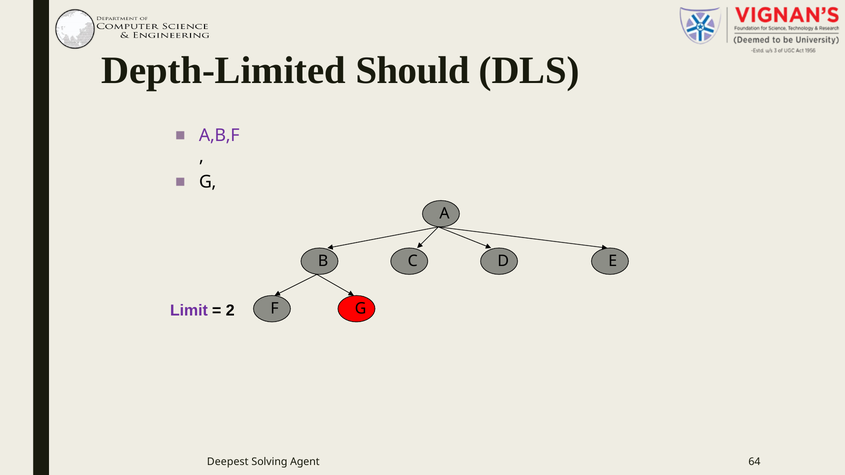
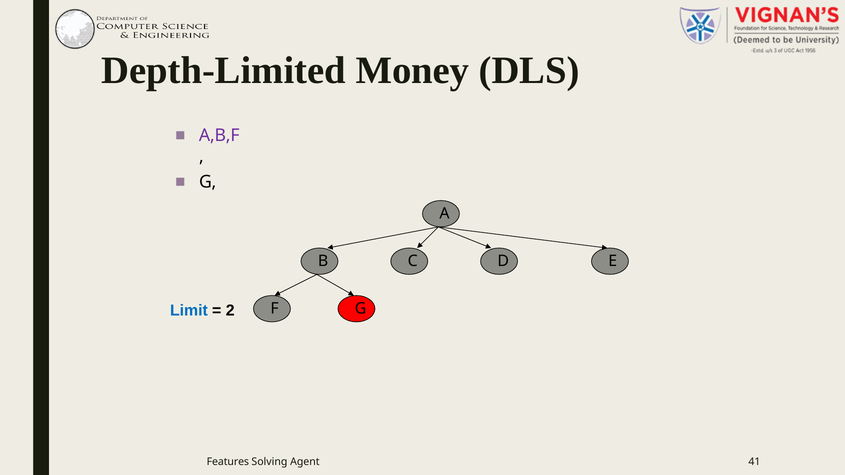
Should: Should -> Money
Limit colour: purple -> blue
Deepest: Deepest -> Features
64: 64 -> 41
